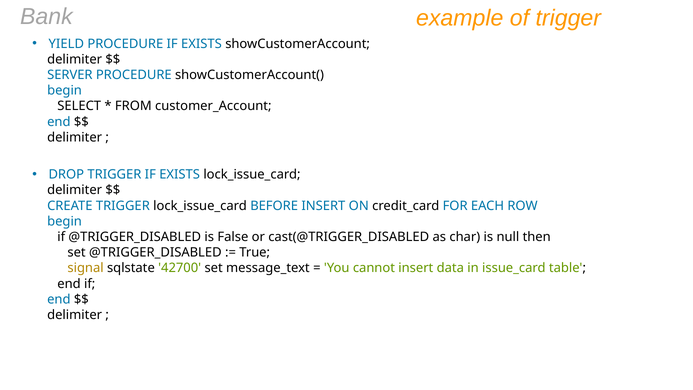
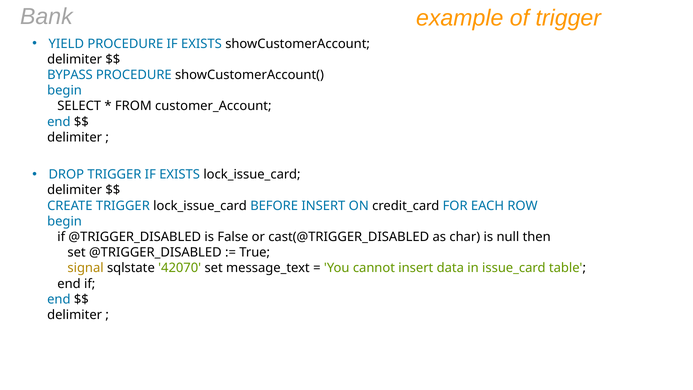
SERVER: SERVER -> BYPASS
42700: 42700 -> 42070
